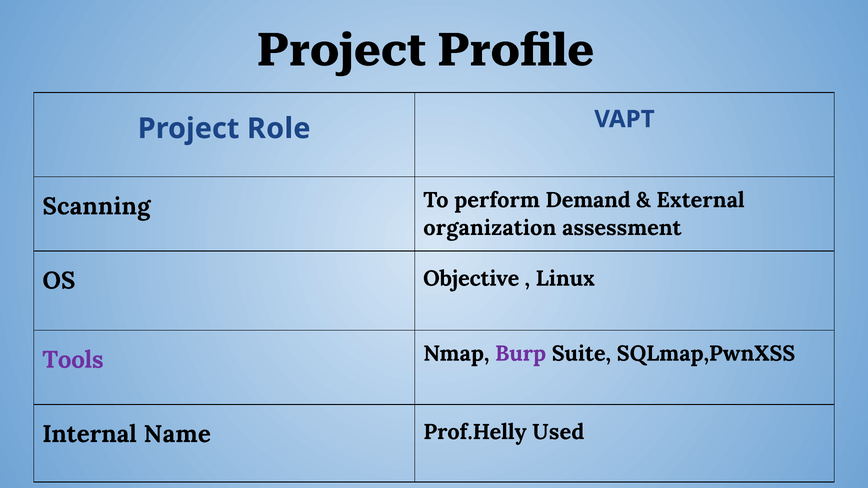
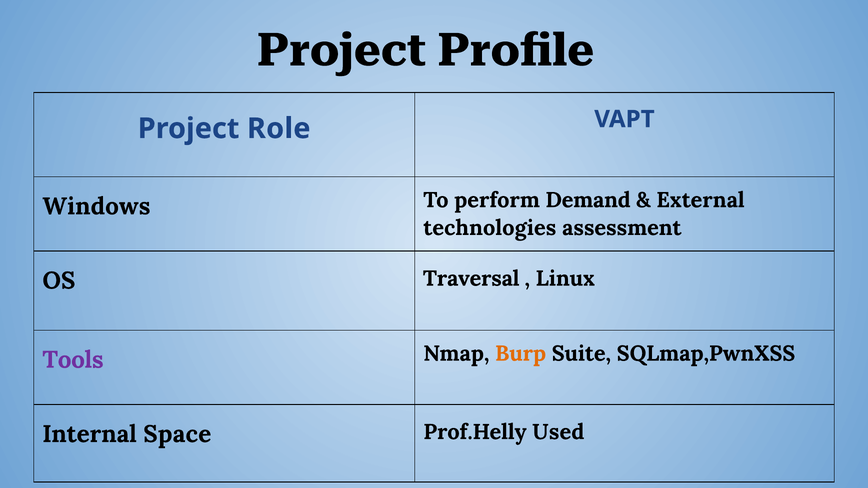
Scanning: Scanning -> Windows
organization: organization -> technologies
Objective: Objective -> Traversal
Burp colour: purple -> orange
Name: Name -> Space
